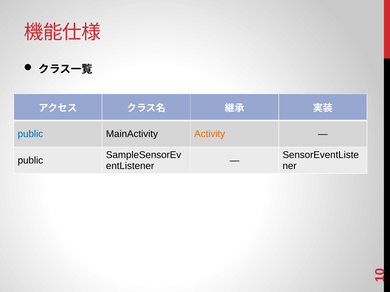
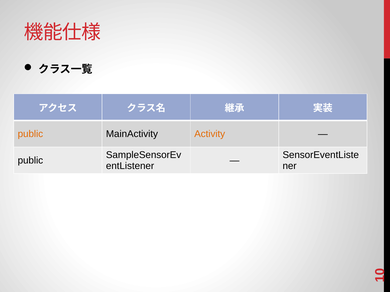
public at (30, 134) colour: blue -> orange
